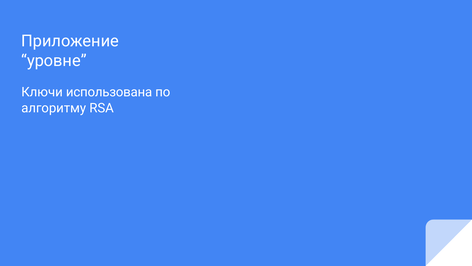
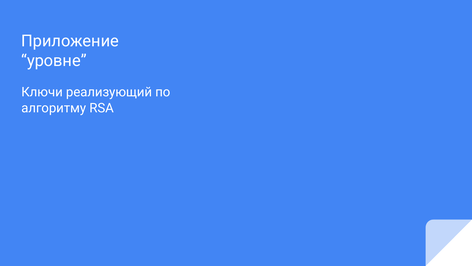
использована: использована -> реализующий
